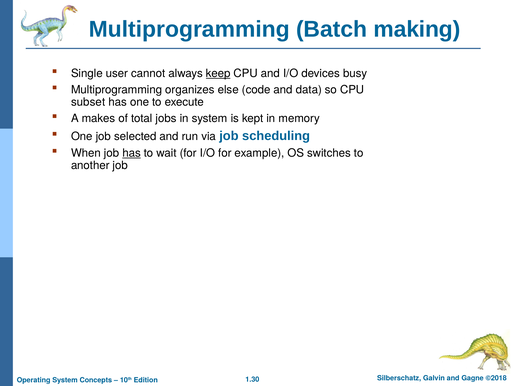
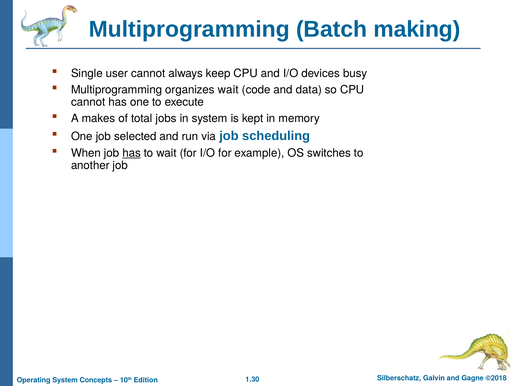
keep underline: present -> none
organizes else: else -> wait
subset at (88, 102): subset -> cannot
